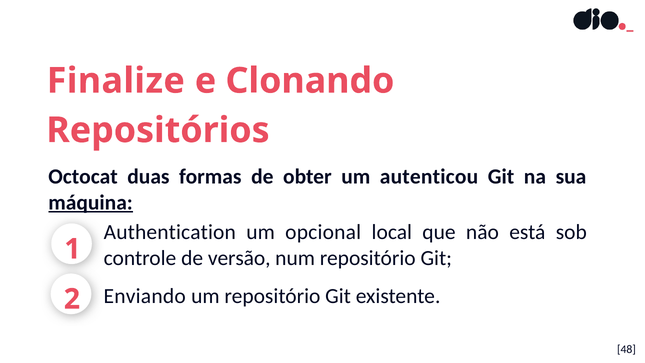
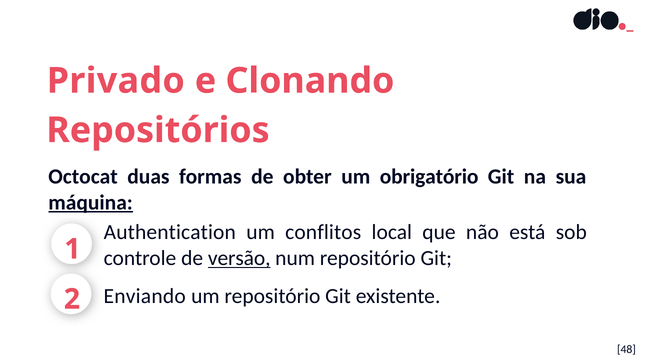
Finalize: Finalize -> Privado
autenticou: autenticou -> obrigatório
opcional: opcional -> conflitos
versão underline: none -> present
